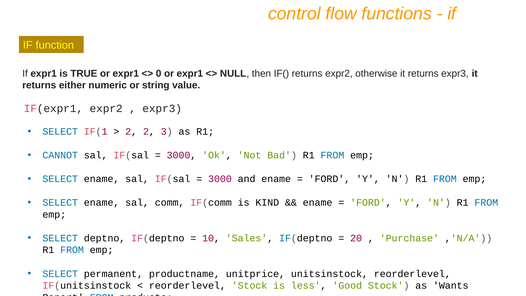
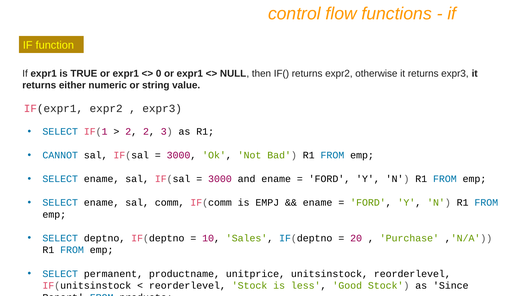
KIND: KIND -> EMPJ
Wants: Wants -> Since
